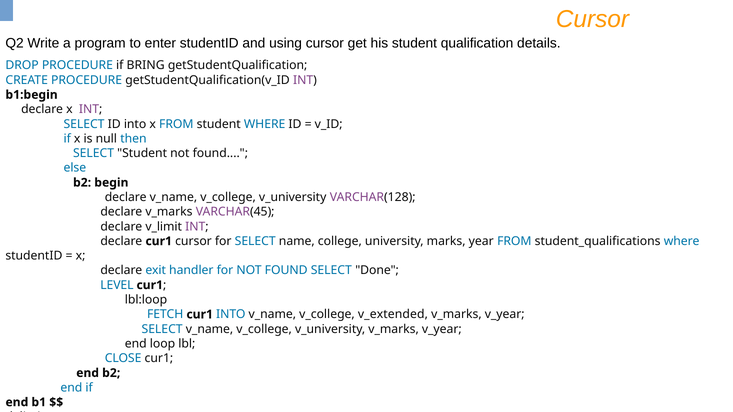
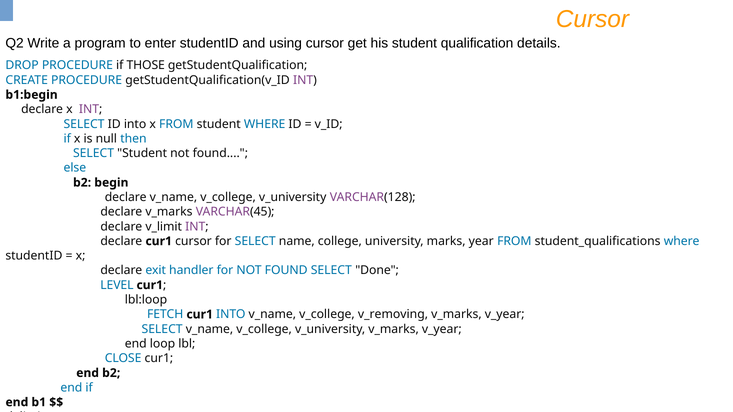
BRING: BRING -> THOSE
v_extended: v_extended -> v_removing
